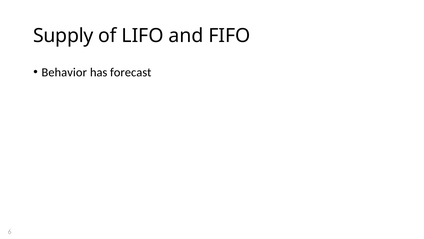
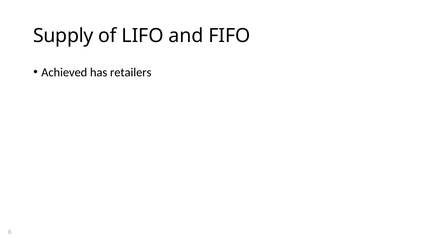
Behavior: Behavior -> Achieved
forecast: forecast -> retailers
